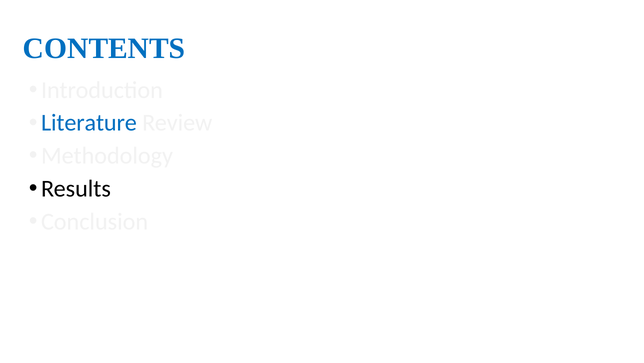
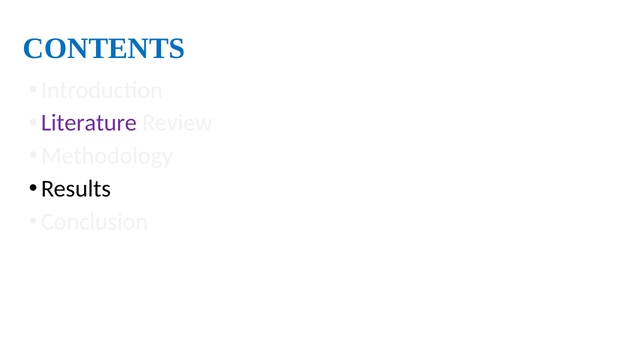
Literature colour: blue -> purple
